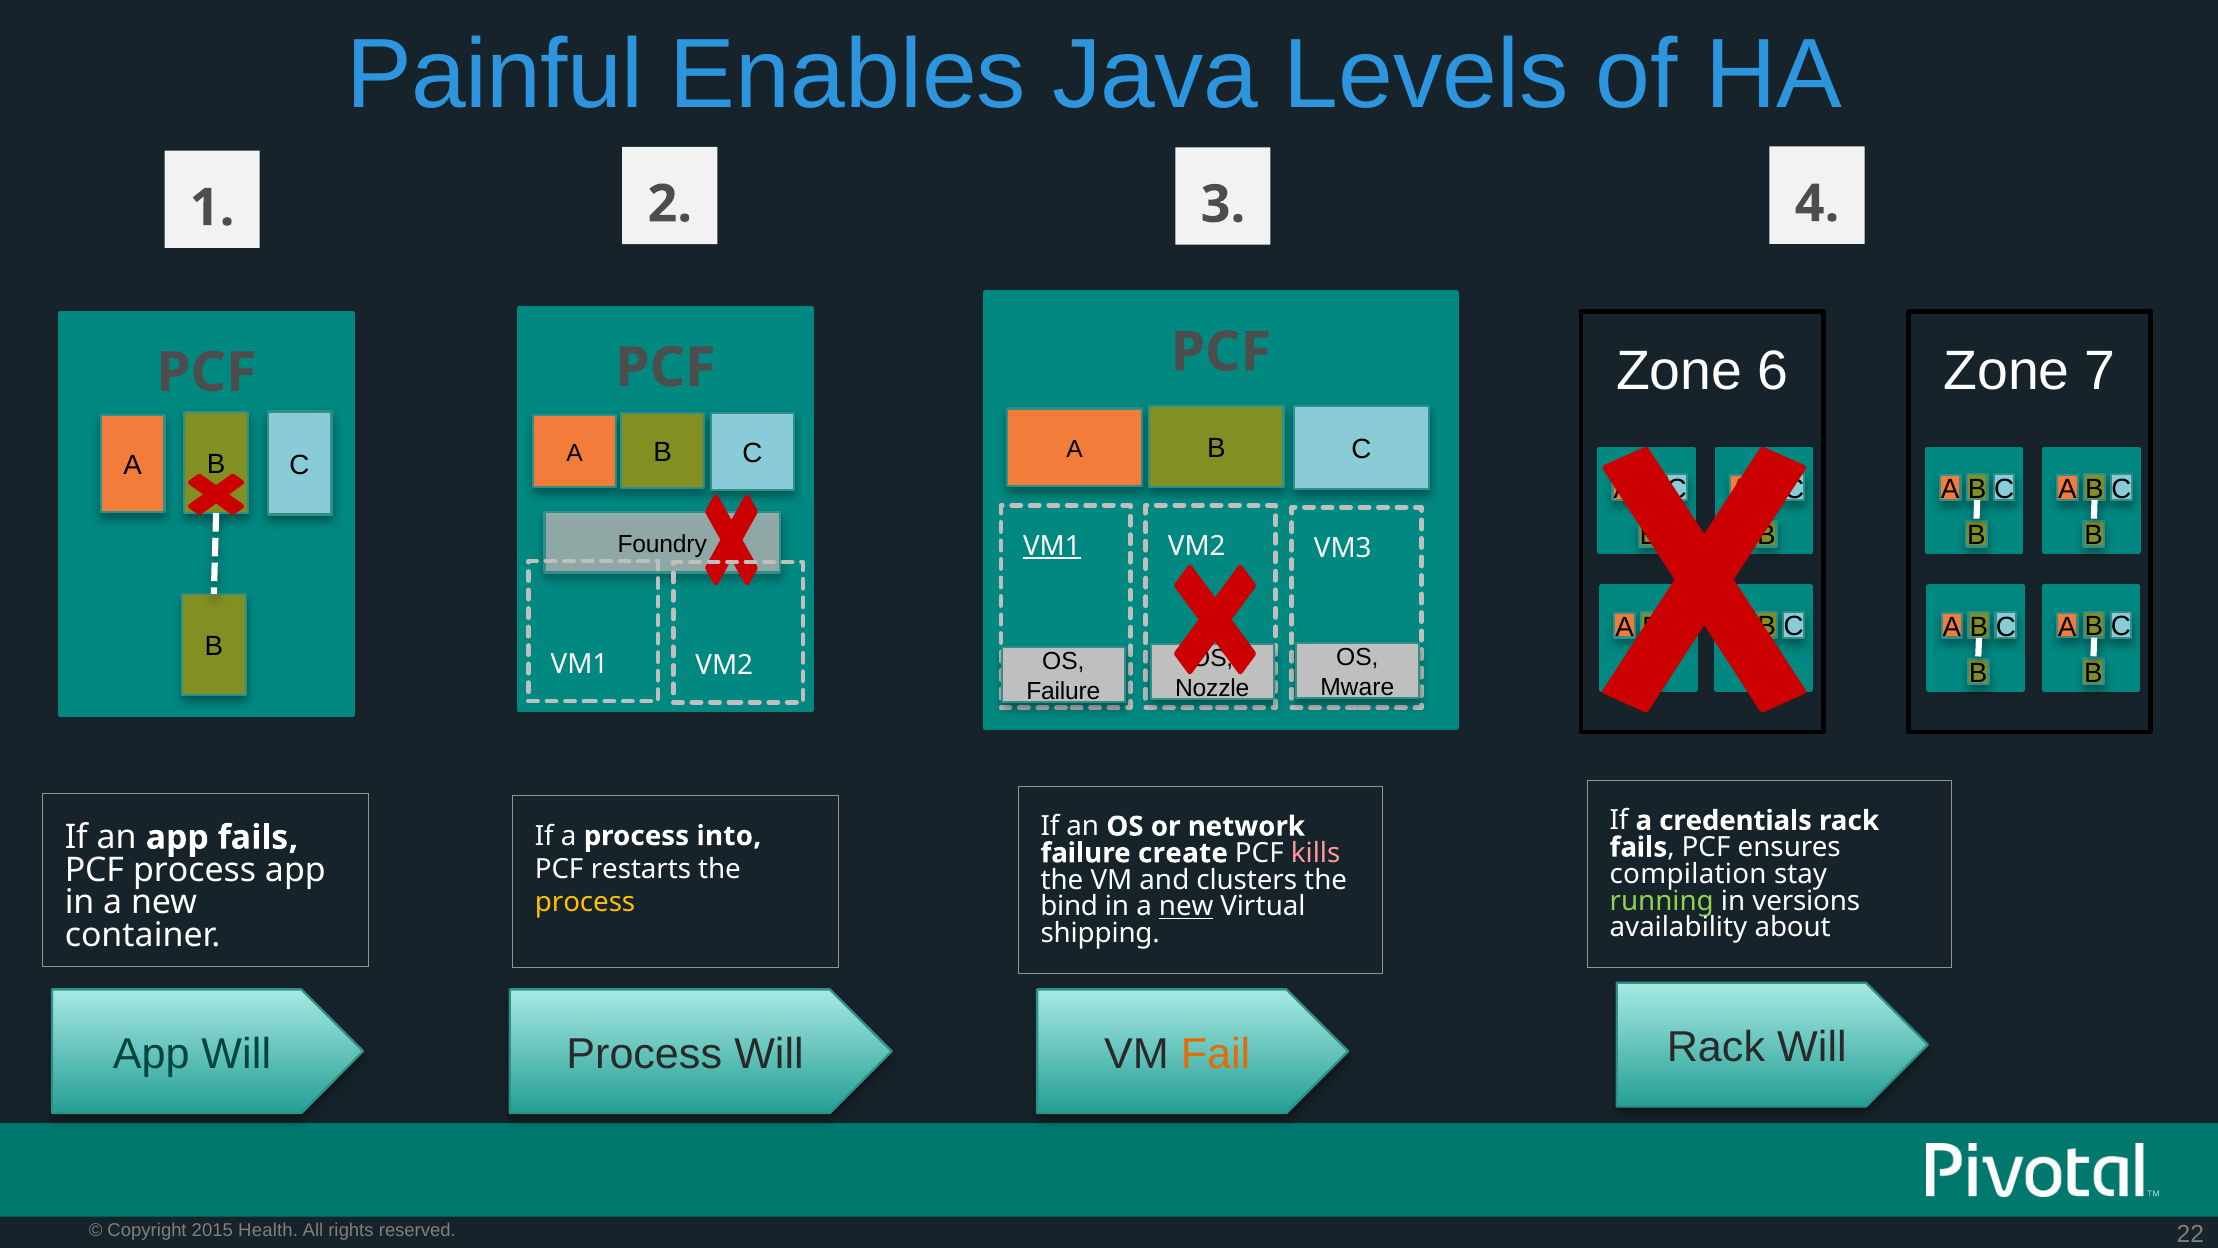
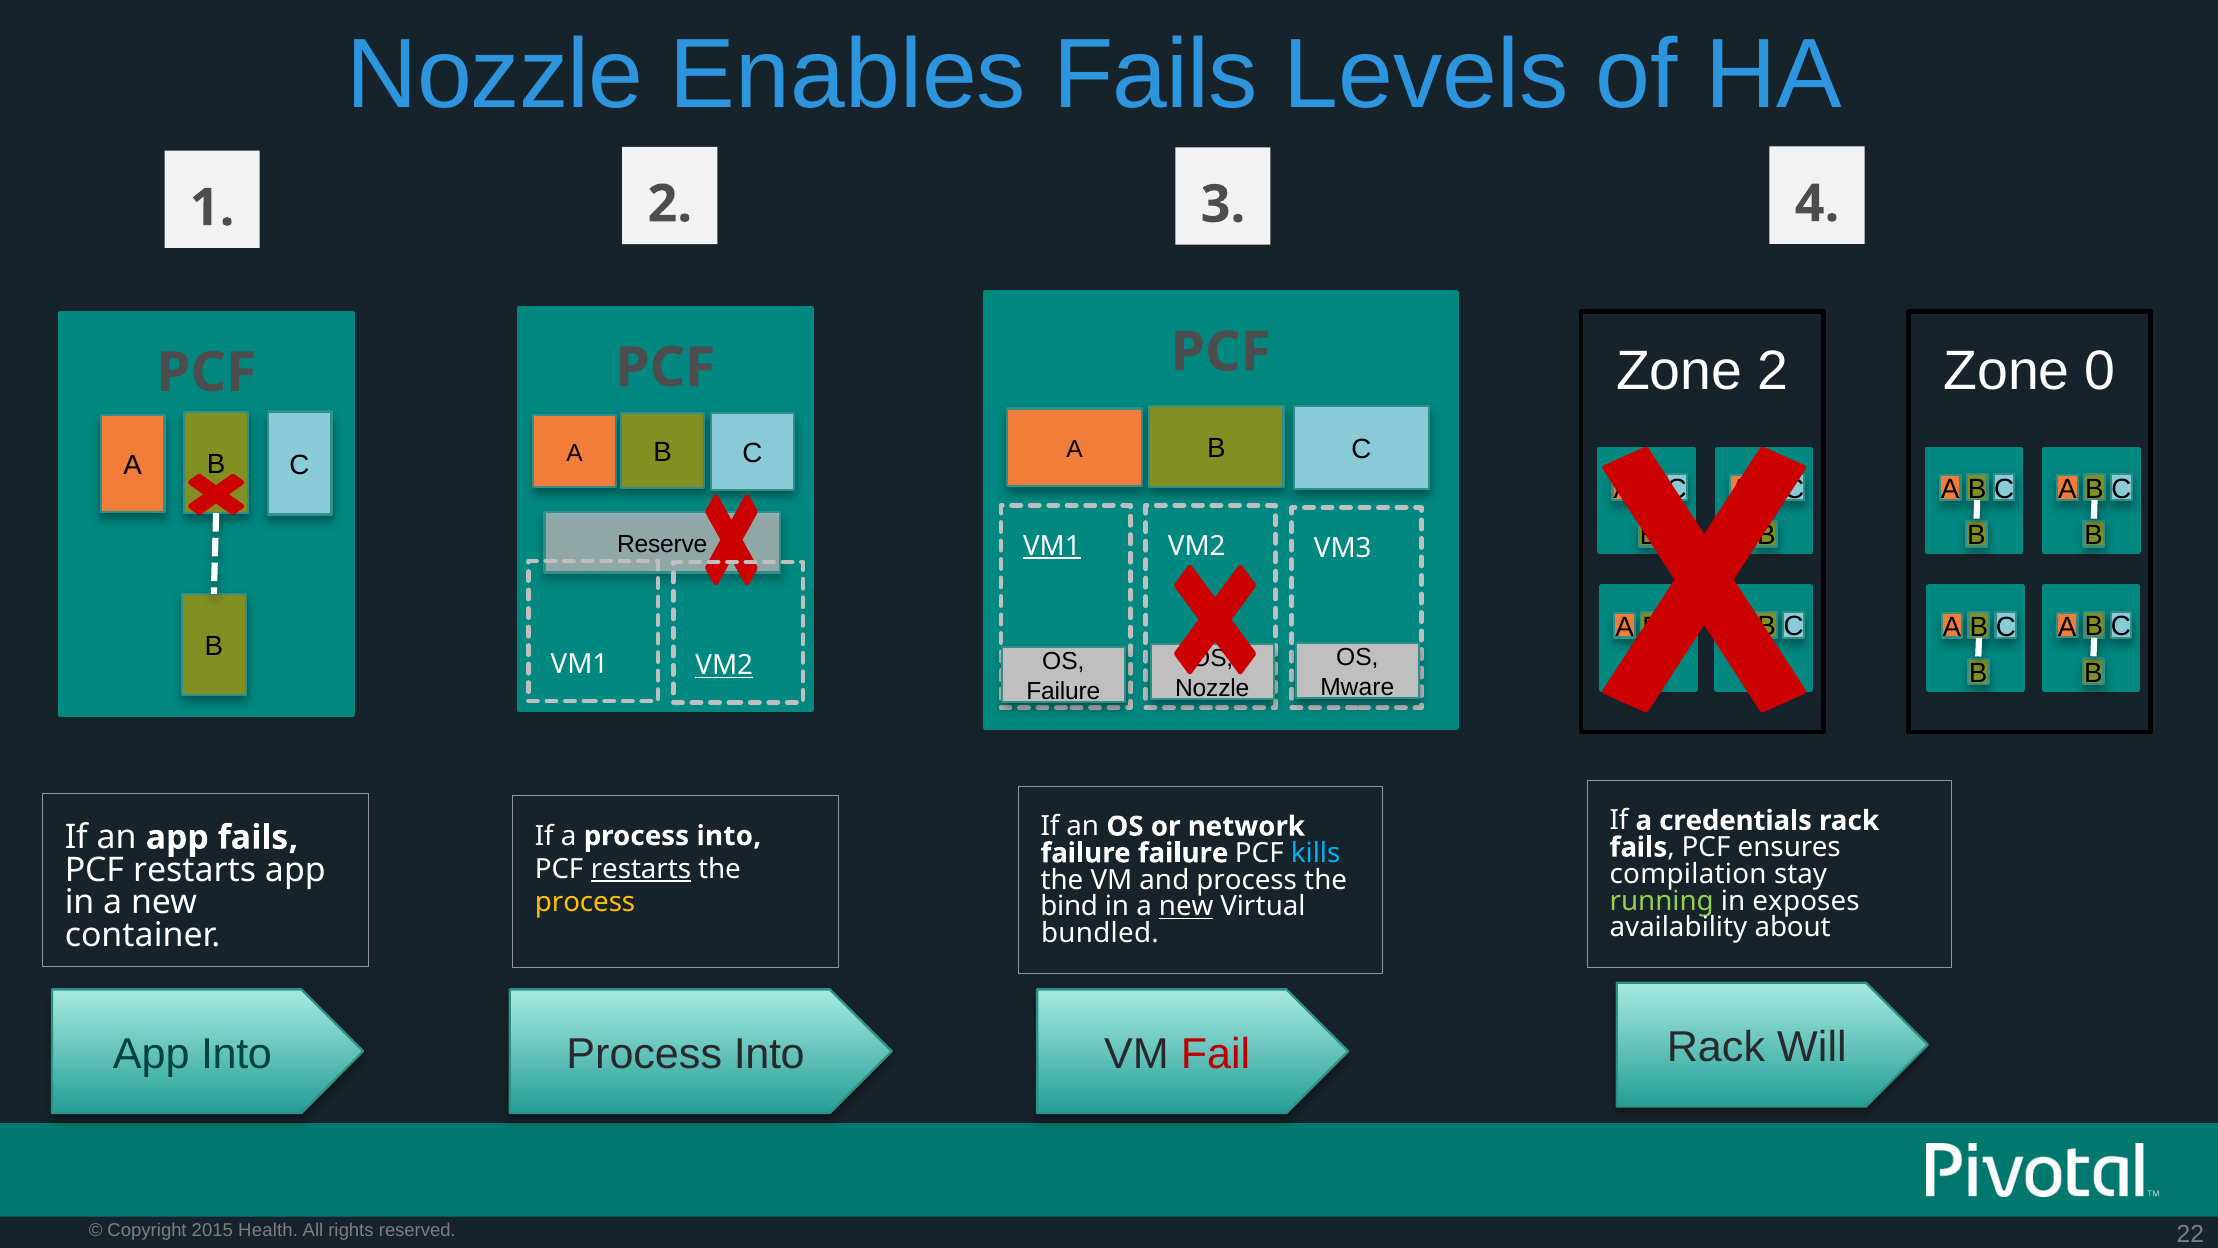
Painful at (495, 75): Painful -> Nozzle
Enables Java: Java -> Fails
Zone 6: 6 -> 2
7: 7 -> 0
Foundry: Foundry -> Reserve
VM2 at (724, 665) underline: none -> present
failure create: create -> failure
kills colour: pink -> light blue
process at (195, 870): process -> restarts
restarts at (641, 869) underline: none -> present
and clusters: clusters -> process
versions: versions -> exposes
shipping: shipping -> bundled
App Will: Will -> Into
Will at (769, 1054): Will -> Into
Fail colour: orange -> red
